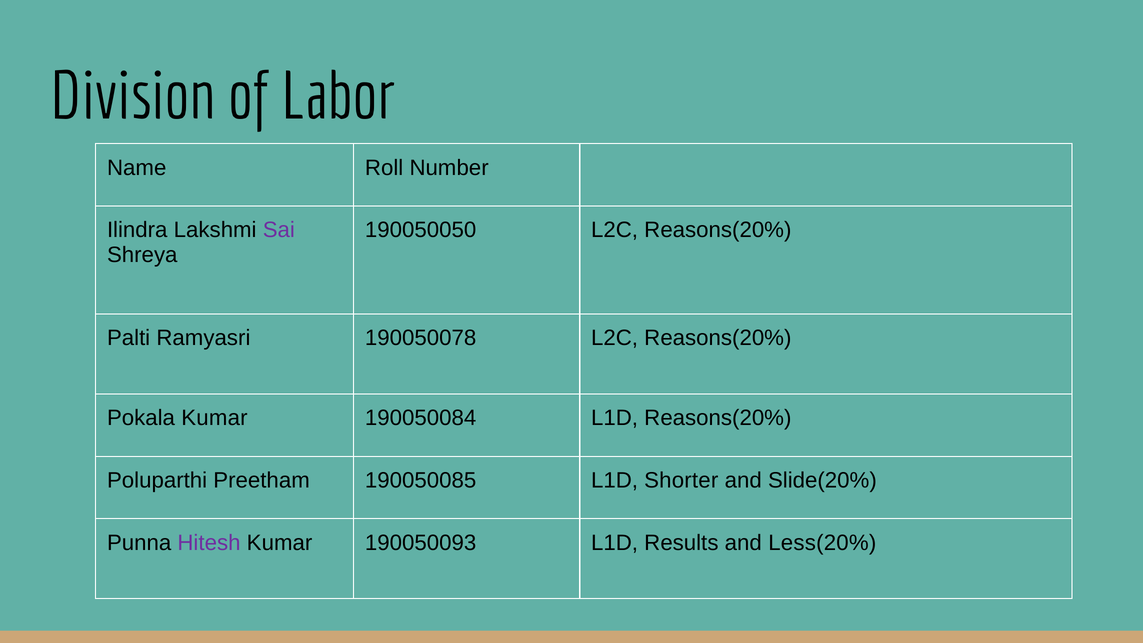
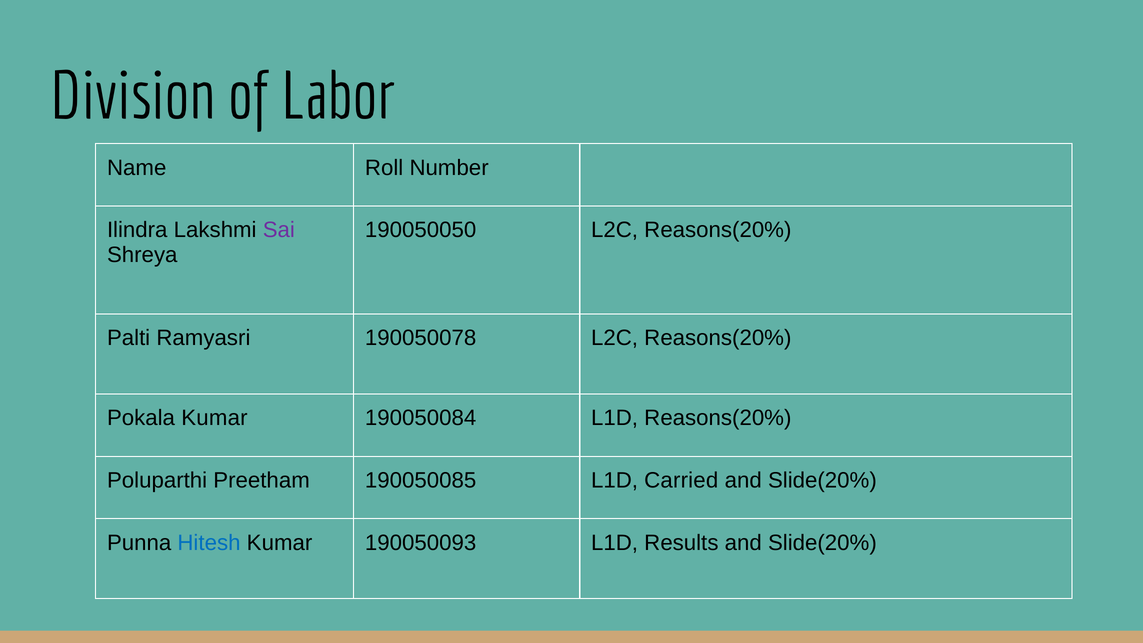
Shorter: Shorter -> Carried
Hitesh colour: purple -> blue
Results and Less(20%: Less(20% -> Slide(20%
